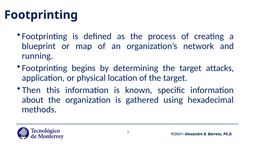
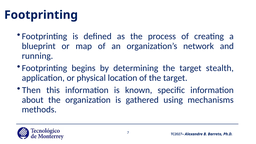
attacks: attacks -> stealth
hexadecimal: hexadecimal -> mechanisms
